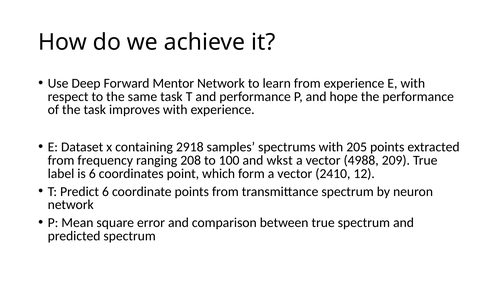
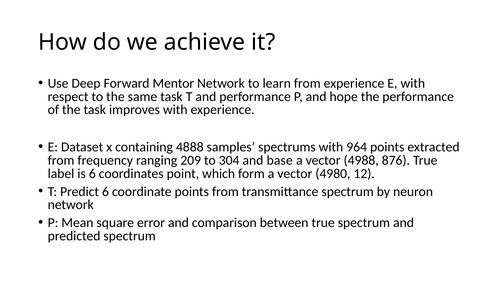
2918: 2918 -> 4888
205: 205 -> 964
208: 208 -> 209
100: 100 -> 304
wkst: wkst -> base
209: 209 -> 876
2410: 2410 -> 4980
